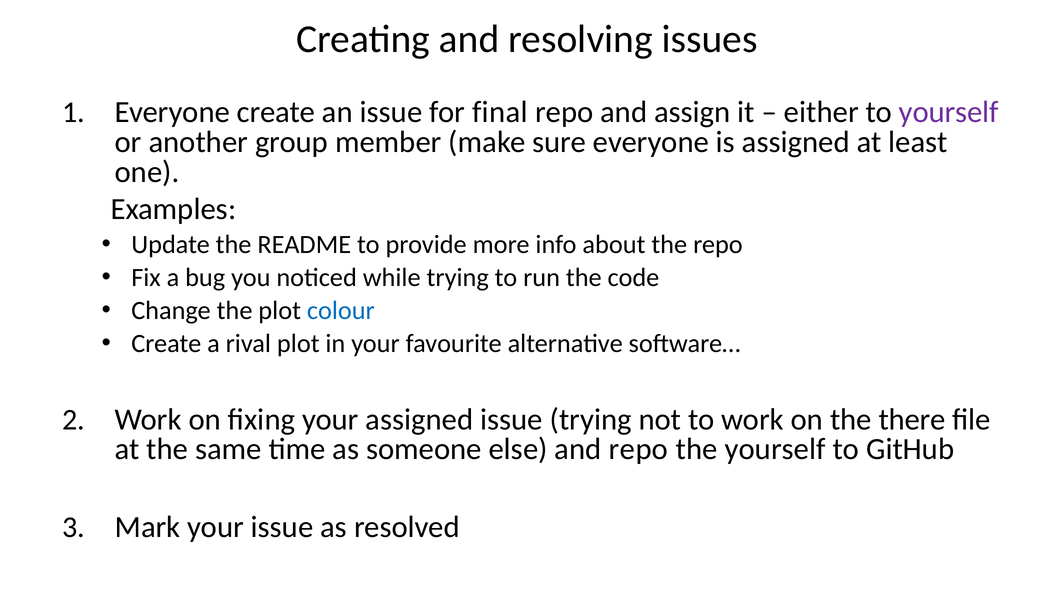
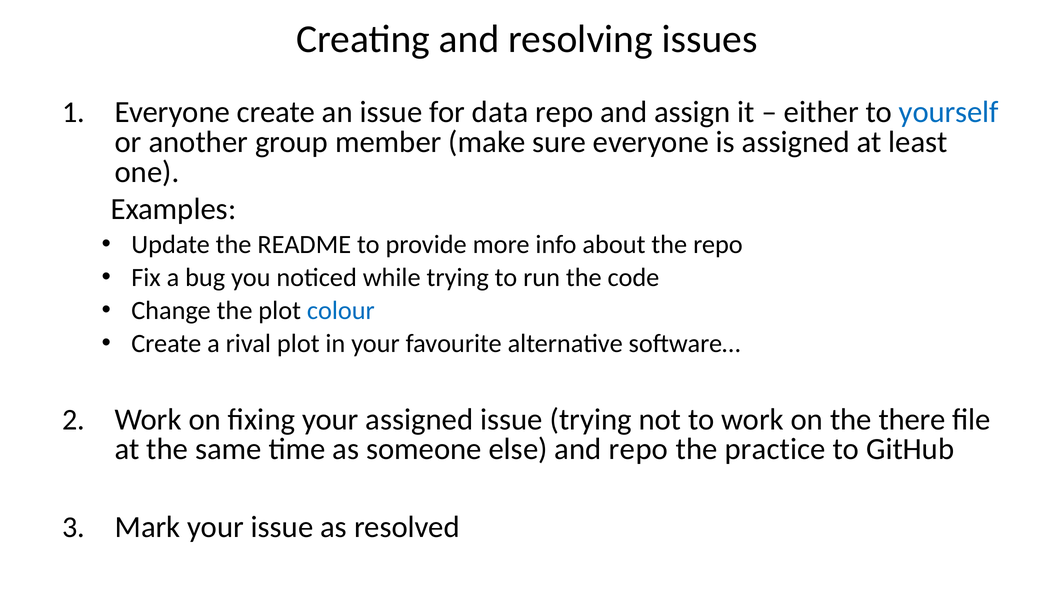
final: final -> data
yourself at (949, 112) colour: purple -> blue
the yourself: yourself -> practice
